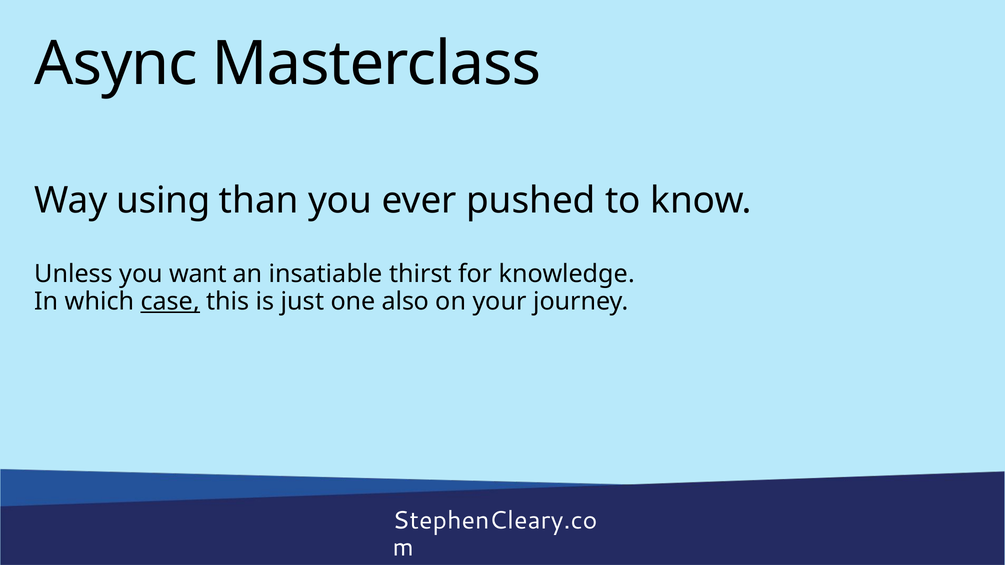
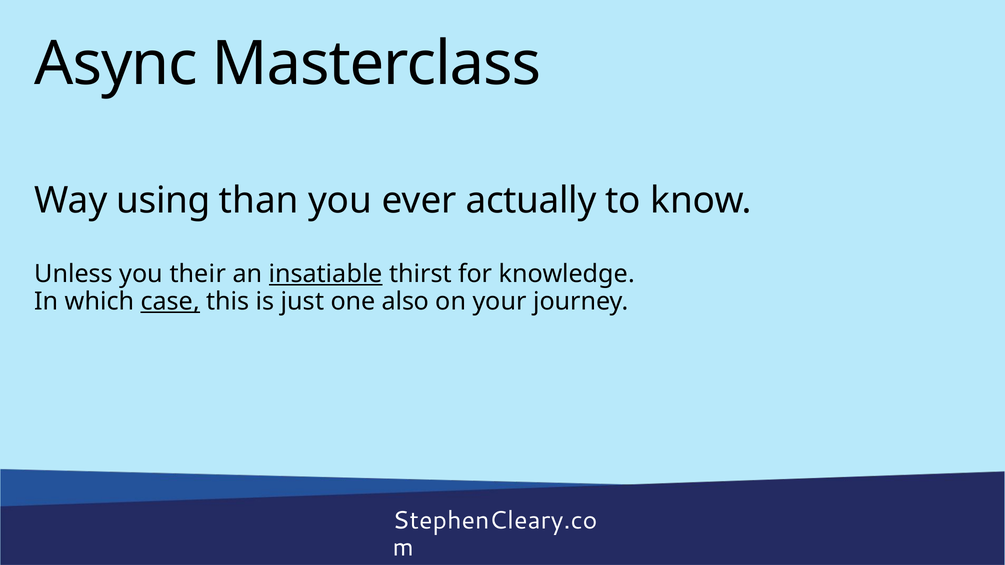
pushed: pushed -> actually
want: want -> their
insatiable underline: none -> present
